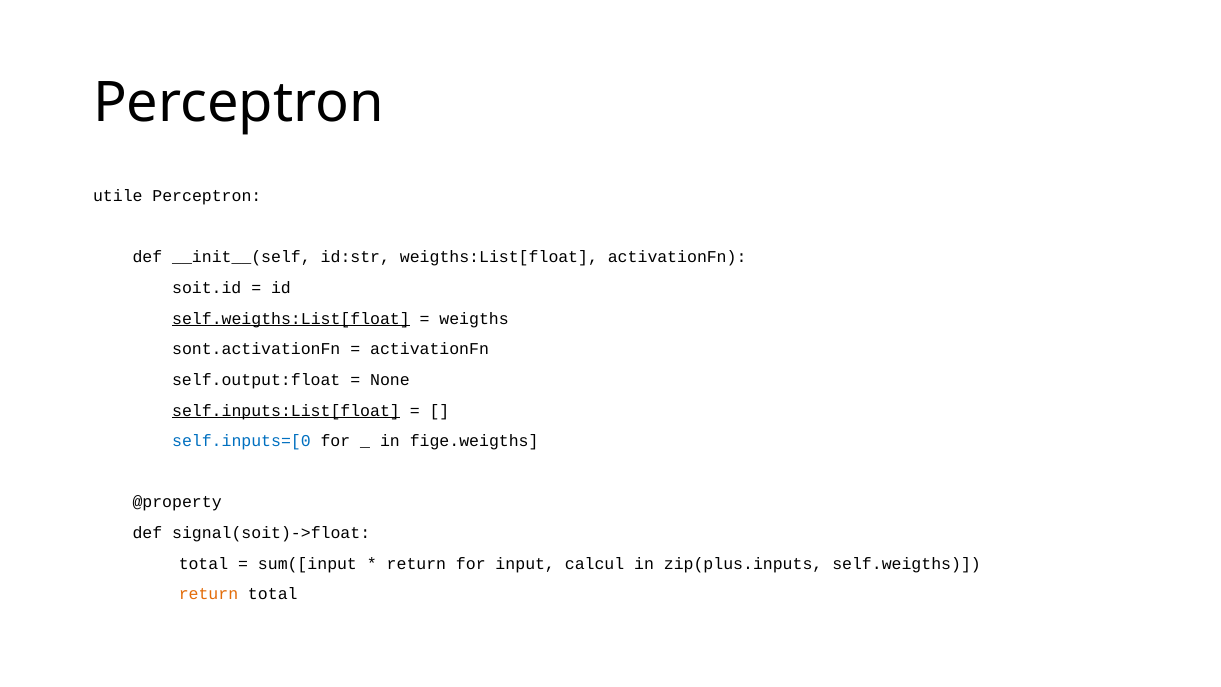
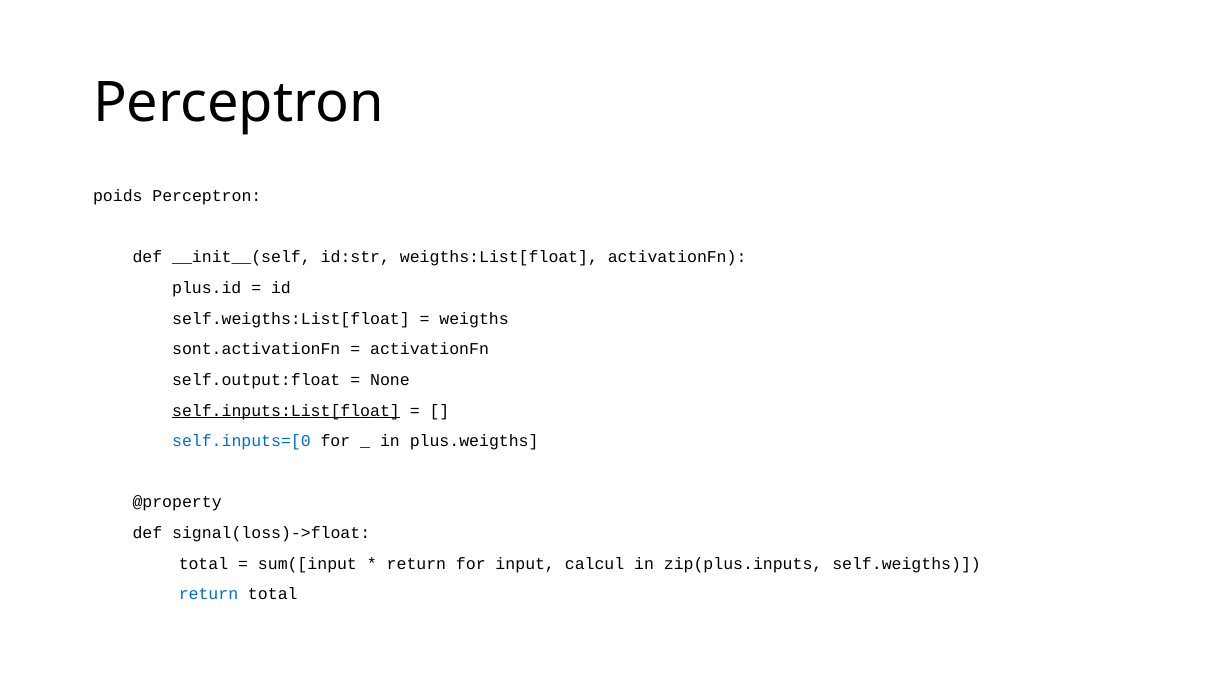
utile: utile -> poids
soit.id: soit.id -> plus.id
self.weigths:List[float underline: present -> none
fige.weigths: fige.weigths -> plus.weigths
signal(soit)->float: signal(soit)->float -> signal(loss)->float
return at (208, 594) colour: orange -> blue
